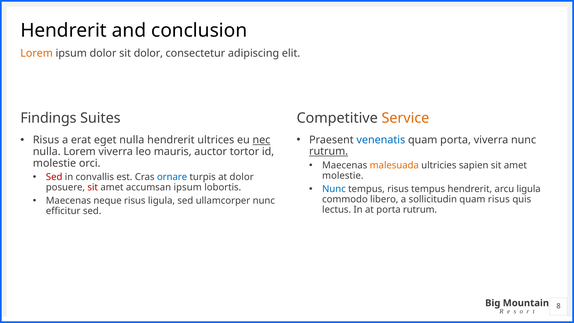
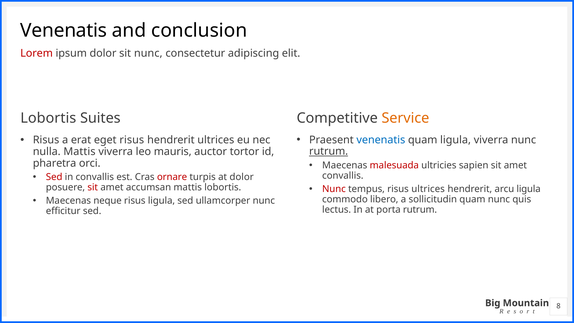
Hendrerit at (64, 30): Hendrerit -> Venenatis
Lorem at (37, 53) colour: orange -> red
sit dolor: dolor -> nunc
Findings at (48, 118): Findings -> Lobortis
quam porta: porta -> ligula
eget nulla: nulla -> risus
nec underline: present -> none
nulla Lorem: Lorem -> Mattis
molestie at (55, 163): molestie -> pharetra
malesuada colour: orange -> red
ornare colour: blue -> red
molestie at (343, 176): molestie -> convallis
Nunc at (334, 189) colour: blue -> red
risus tempus: tempus -> ultrices
accumsan ipsum: ipsum -> mattis
quam risus: risus -> nunc
